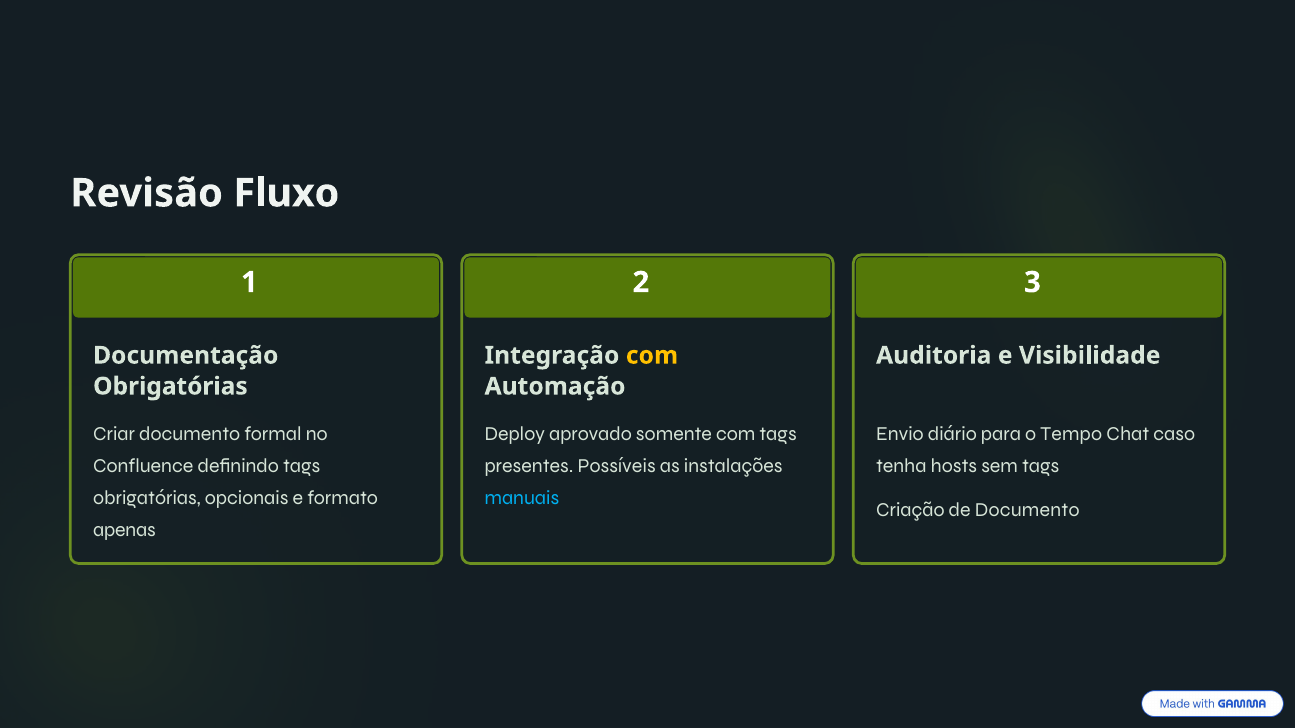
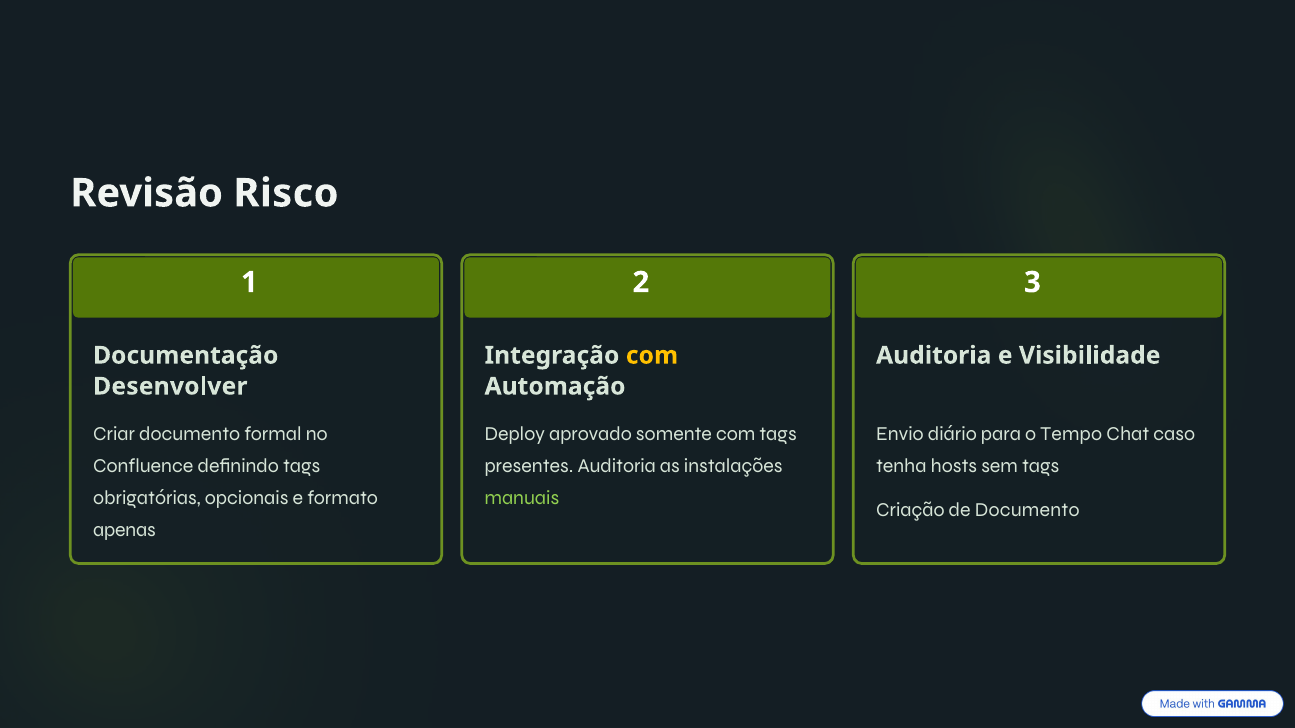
Fluxo: Fluxo -> Risco
Obrigatórias at (170, 387): Obrigatórias -> Desenvolver
presentes Possíveis: Possíveis -> Auditoria
manuais colour: light blue -> light green
